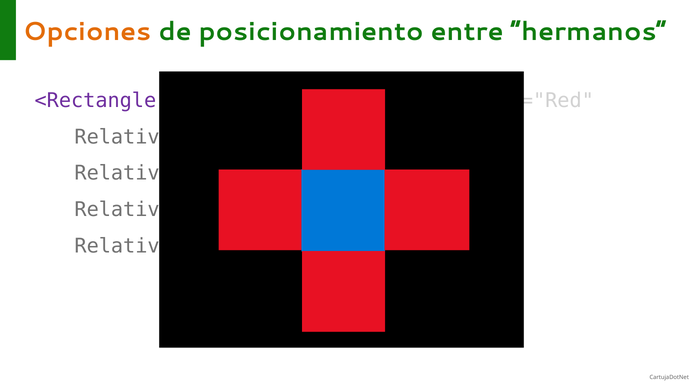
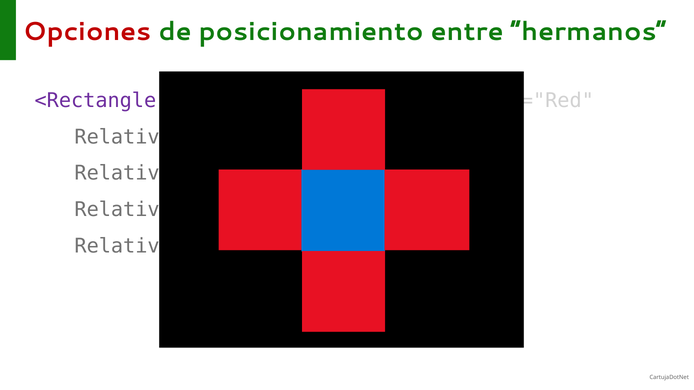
Opciones colour: orange -> red
